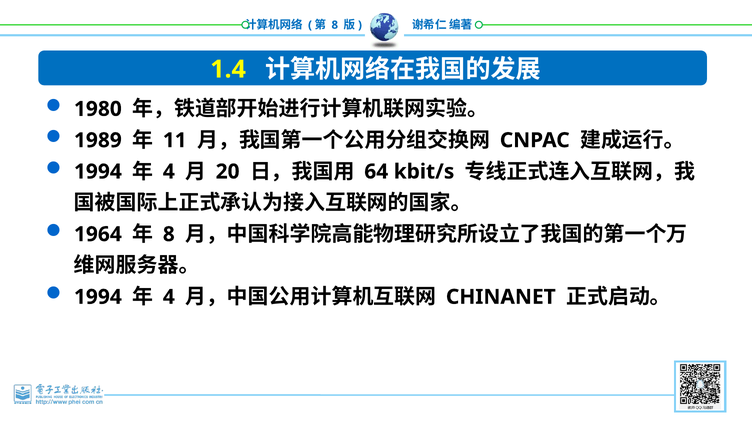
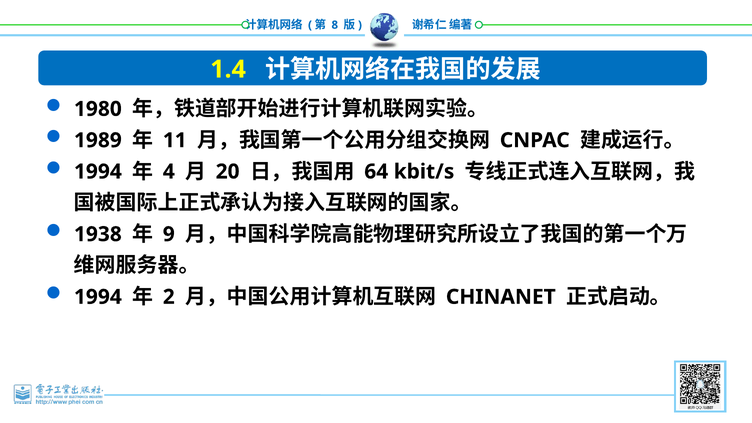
1964: 1964 -> 1938
8 at (169, 234): 8 -> 9
4 at (169, 297): 4 -> 2
